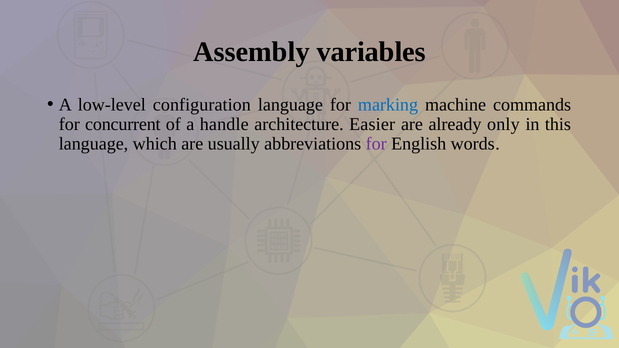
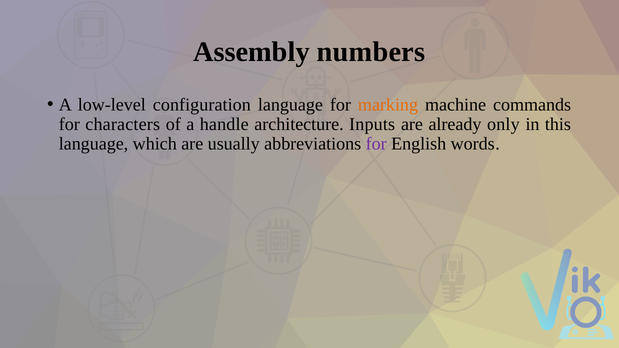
variables: variables -> numbers
marking colour: blue -> orange
concurrent: concurrent -> characters
Easier: Easier -> Inputs
